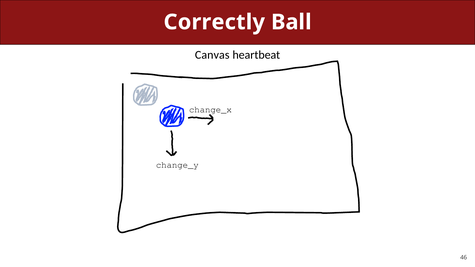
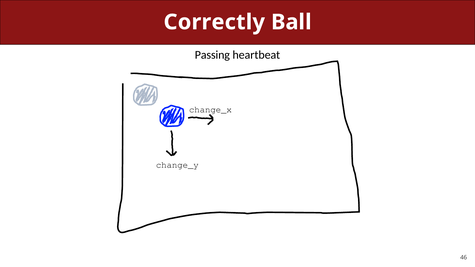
Canvas: Canvas -> Passing
